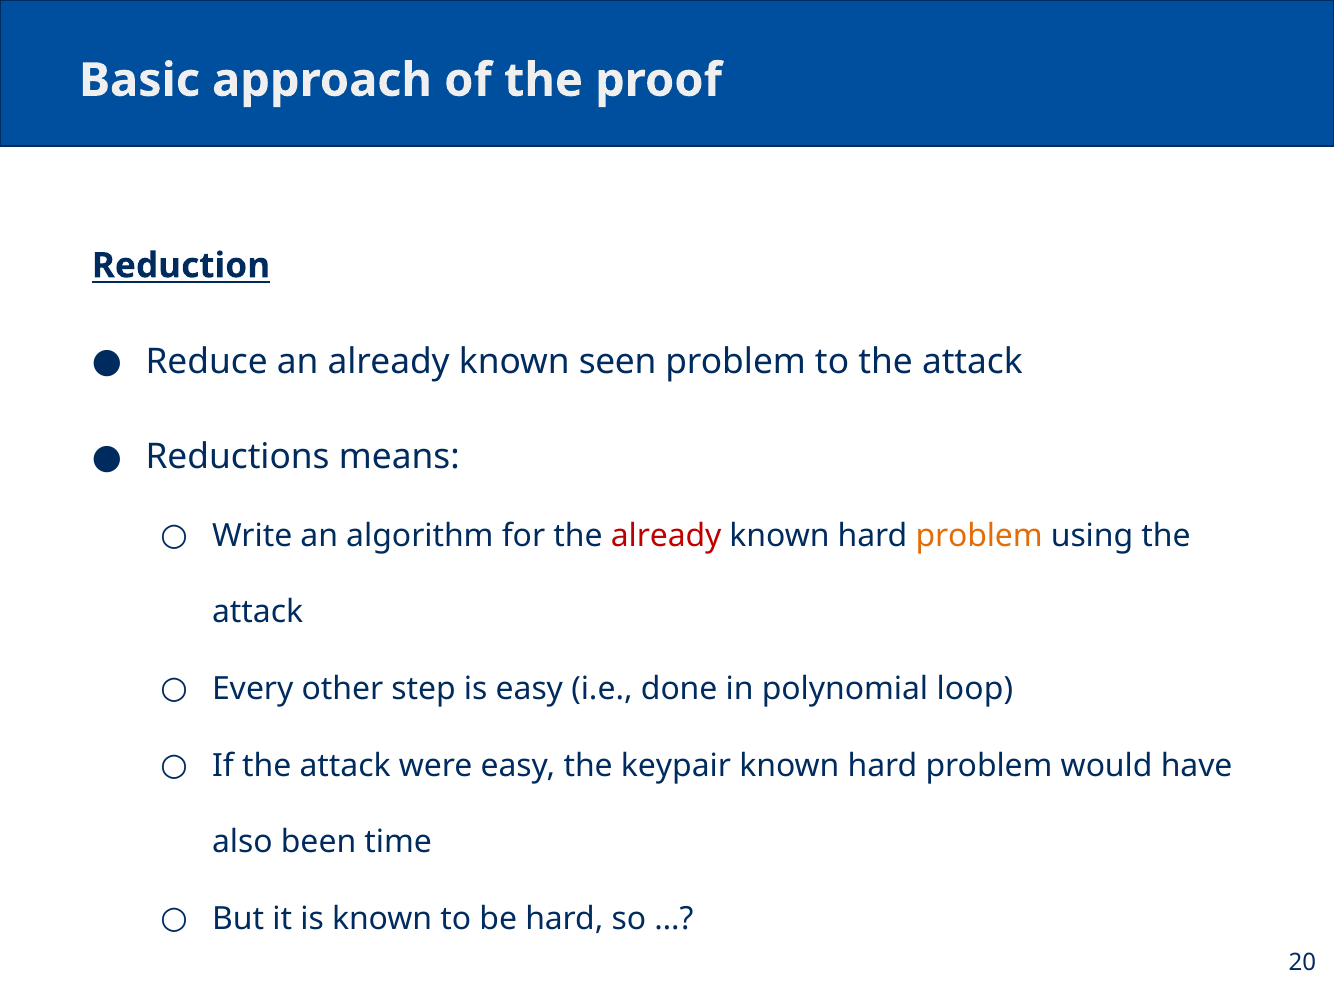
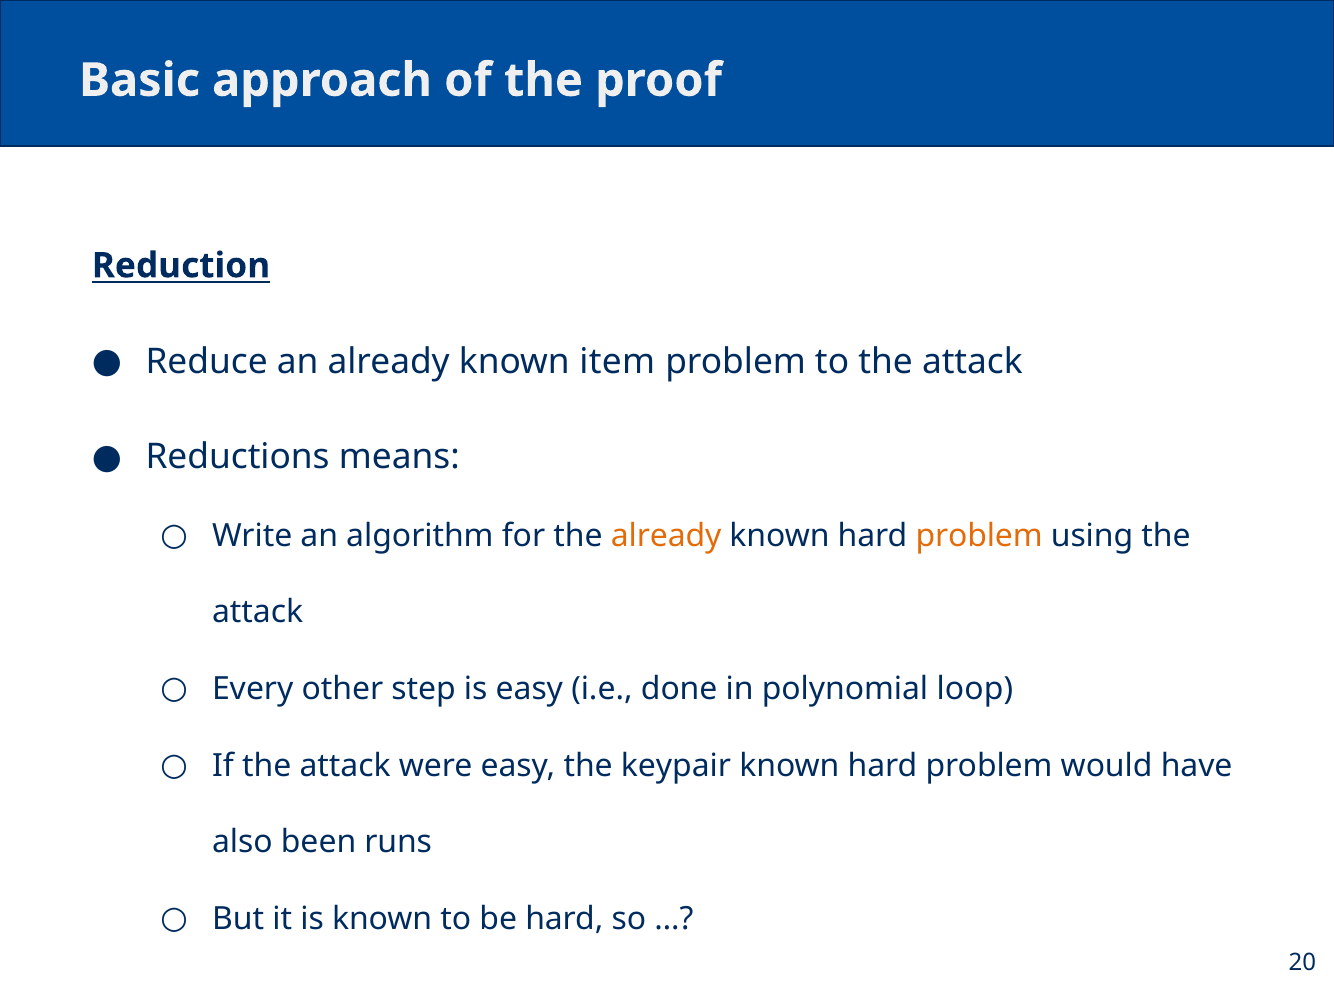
seen: seen -> item
already at (666, 536) colour: red -> orange
time: time -> runs
